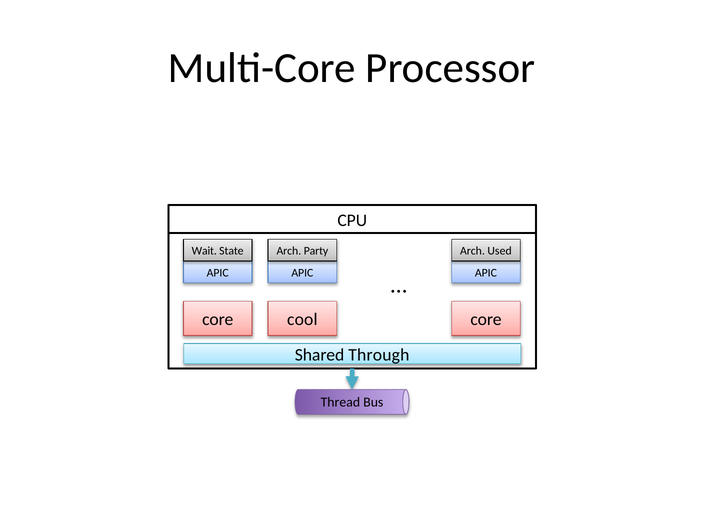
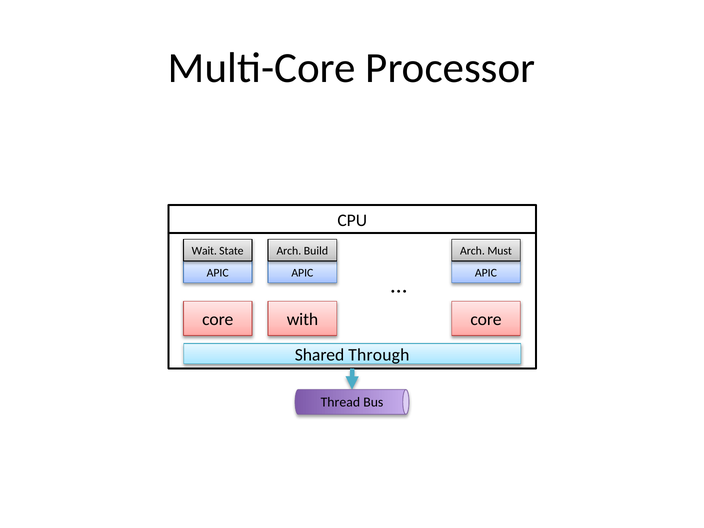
Party: Party -> Build
Used: Used -> Must
cool: cool -> with
